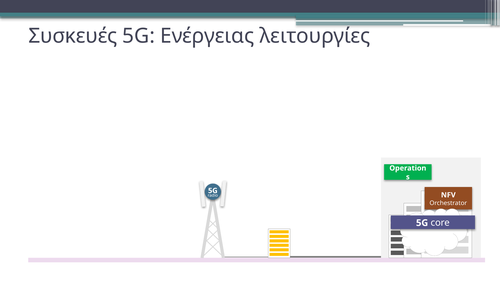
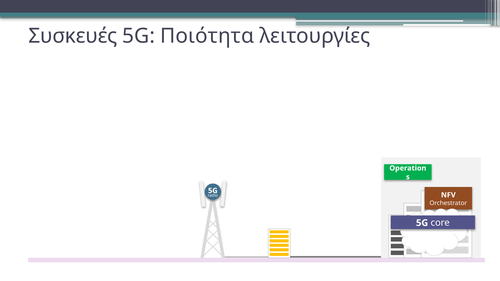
Ενέργειας: Ενέργειας -> Ποιότητα
